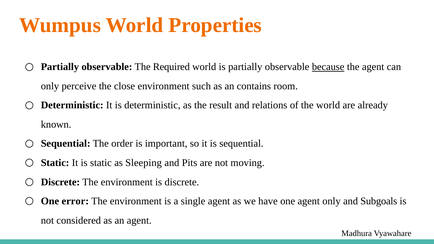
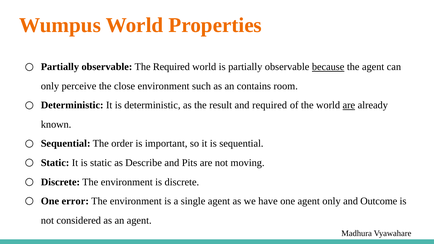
and relations: relations -> required
are at (349, 105) underline: none -> present
Sleeping: Sleeping -> Describe
Subgoals: Subgoals -> Outcome
